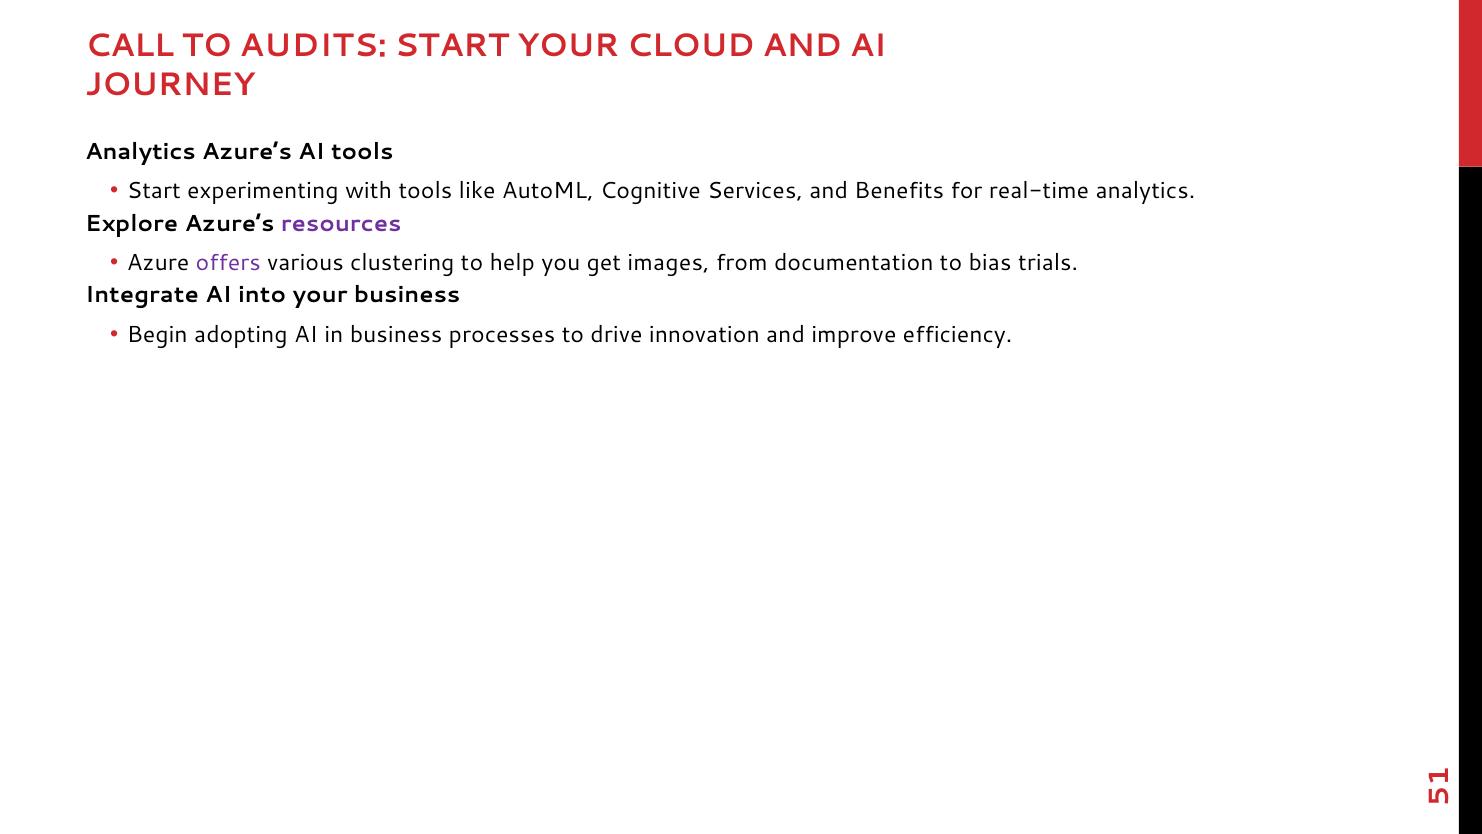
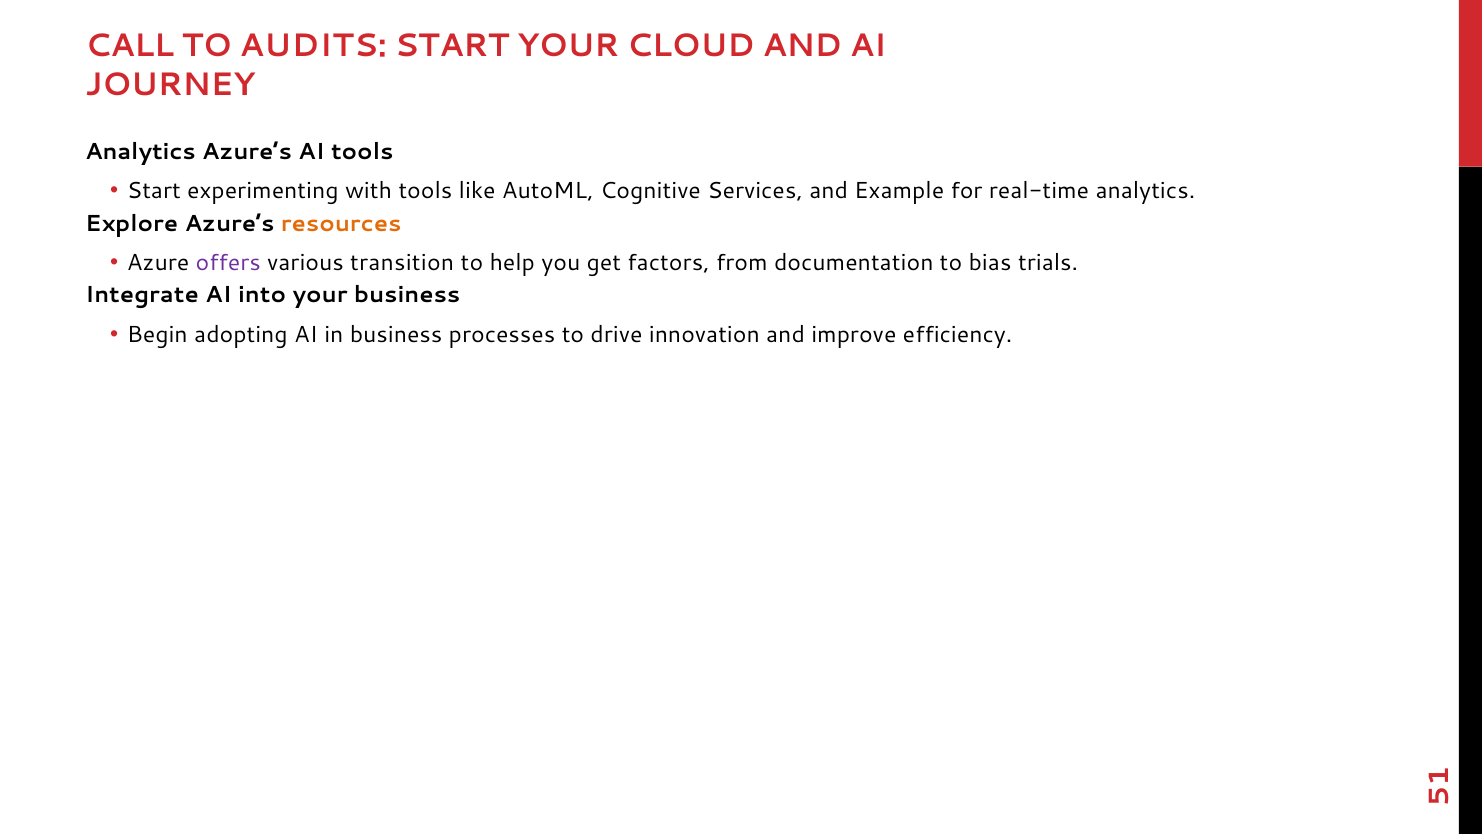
Benefits: Benefits -> Example
resources colour: purple -> orange
clustering: clustering -> transition
images: images -> factors
